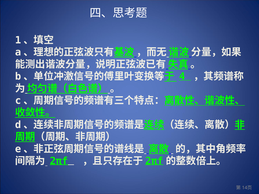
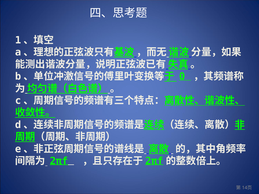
4: 4 -> 0
